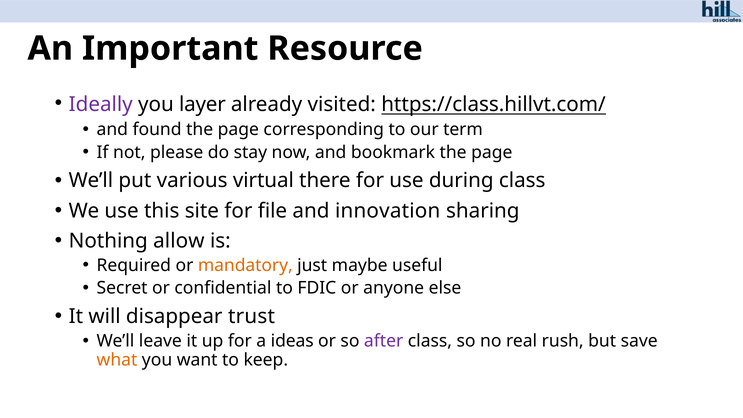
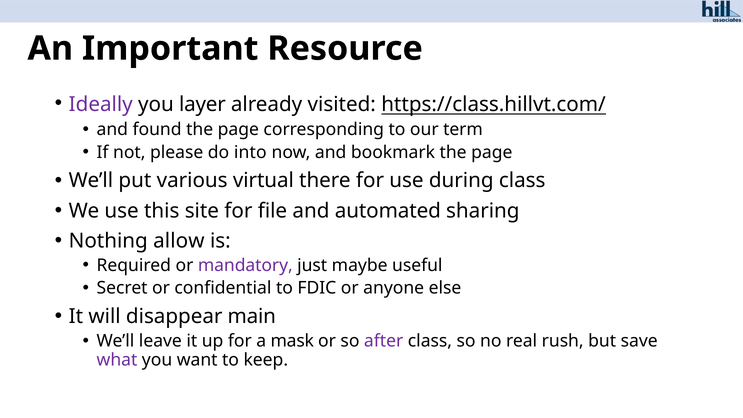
stay: stay -> into
innovation: innovation -> automated
mandatory colour: orange -> purple
trust: trust -> main
ideas: ideas -> mask
what colour: orange -> purple
